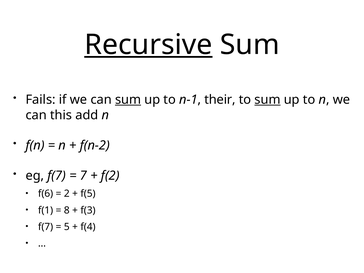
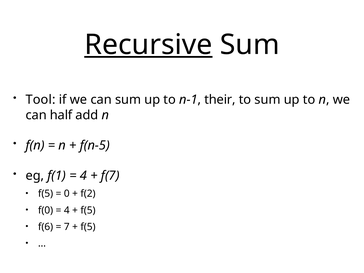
Fails: Fails -> Tool
sum at (128, 100) underline: present -> none
sum at (267, 100) underline: present -> none
this: this -> half
f(n-2: f(n-2 -> f(n-5
eg f(7: f(7 -> f(1
7 at (83, 176): 7 -> 4
f(2: f(2 -> f(7
f(6 at (46, 194): f(6 -> f(5
2: 2 -> 0
f(5: f(5 -> f(2
f(1: f(1 -> f(0
8 at (67, 210): 8 -> 4
f(3 at (88, 210): f(3 -> f(5
f(7 at (46, 227): f(7 -> f(6
5: 5 -> 7
f(4 at (88, 227): f(4 -> f(5
